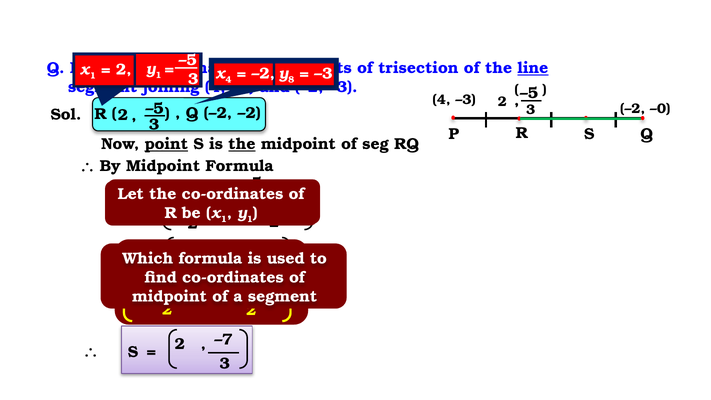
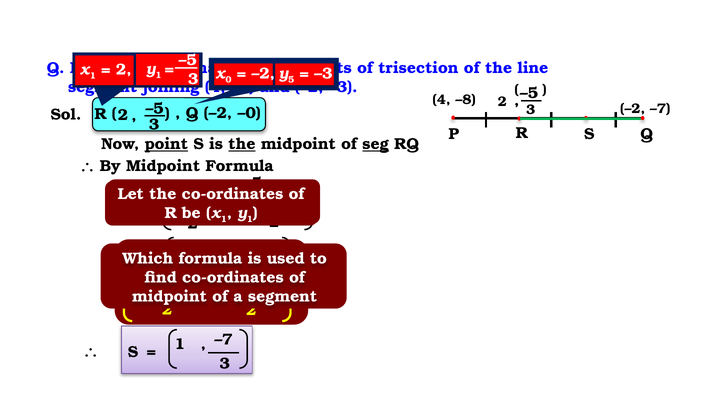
line underline: present -> none
4 at (228, 80): 4 -> 0
8: 8 -> 5
4 –3: –3 -> –8
–2 –0: –0 -> –7
–2 –2: –2 -> –0
seg underline: none -> present
2 at (180, 344): 2 -> 1
